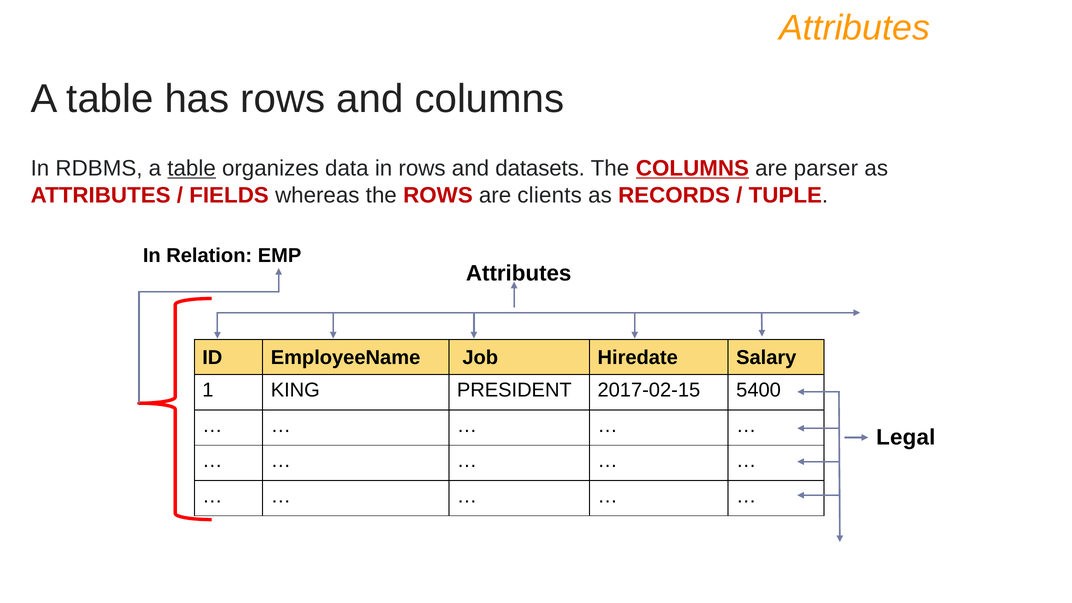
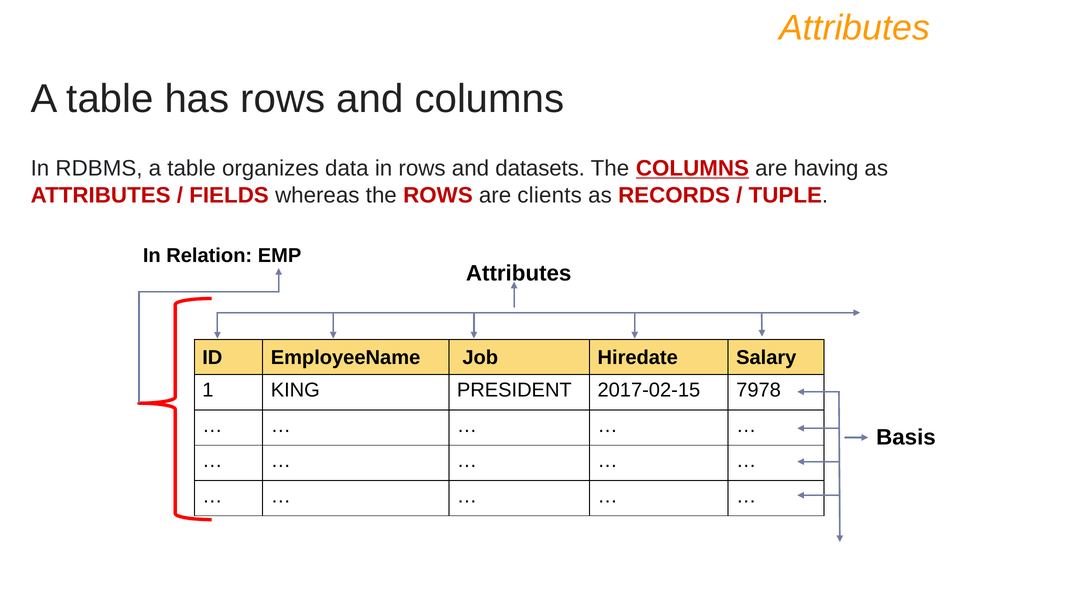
table at (192, 168) underline: present -> none
parser: parser -> having
5400: 5400 -> 7978
Legal: Legal -> Basis
